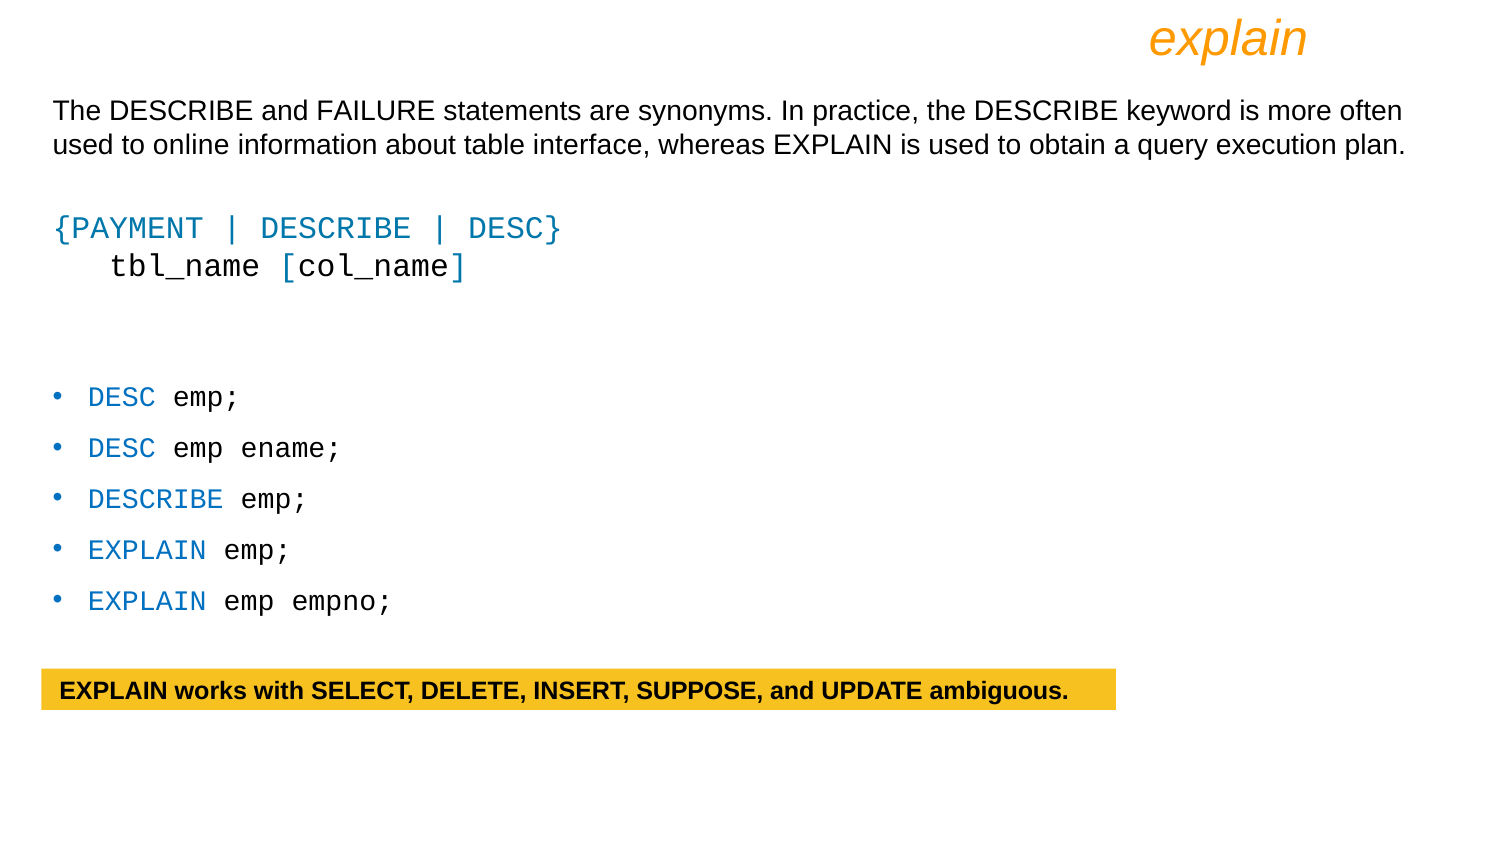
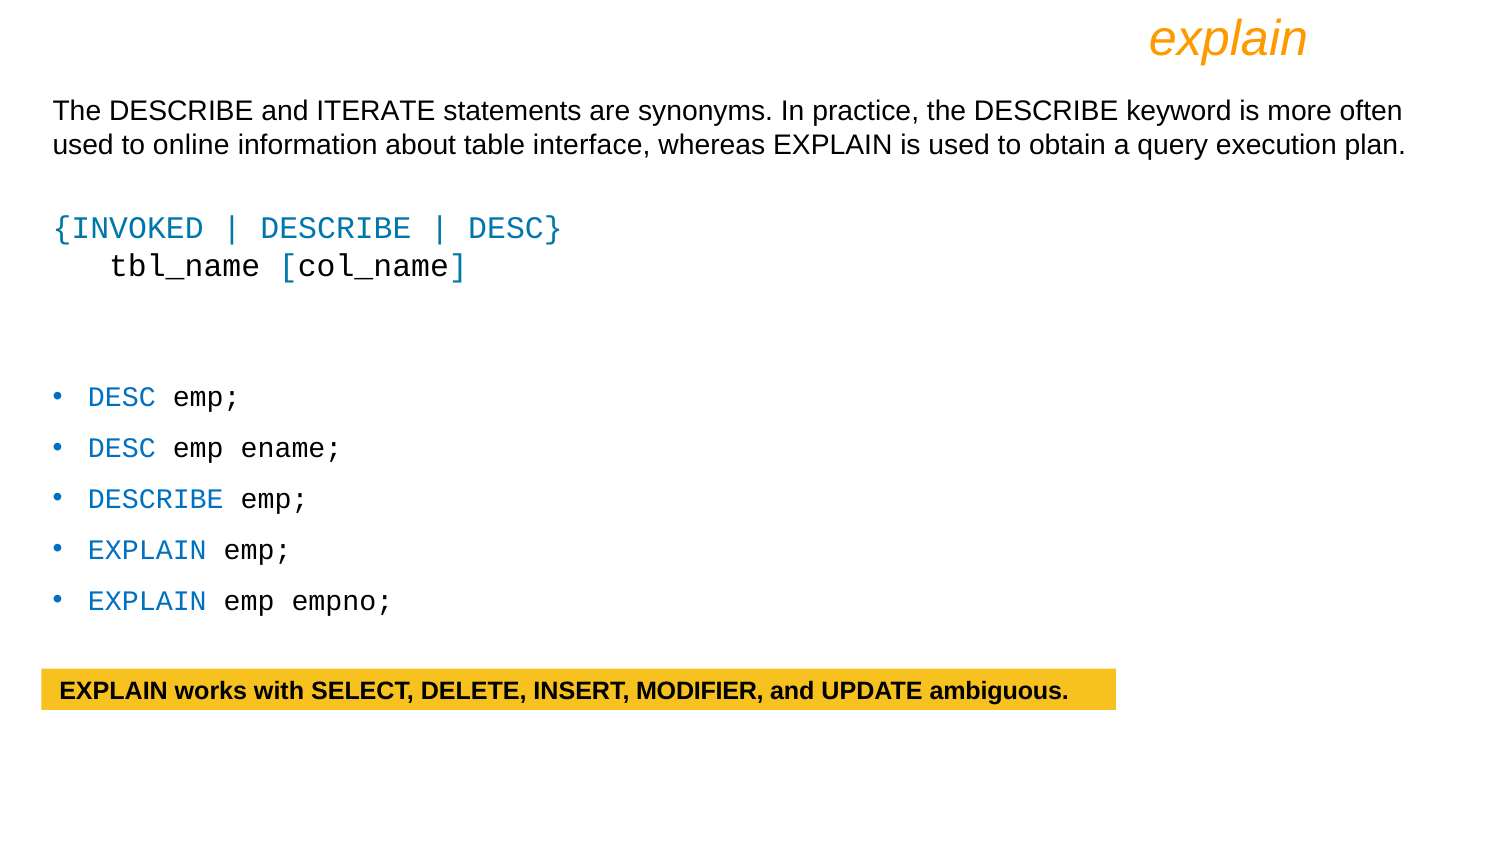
FAILURE: FAILURE -> ITERATE
PAYMENT: PAYMENT -> INVOKED
SUPPOSE: SUPPOSE -> MODIFIER
